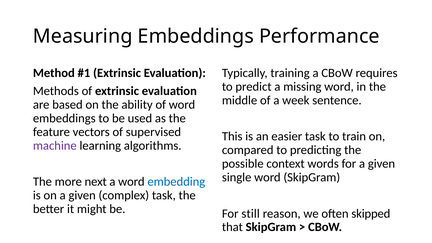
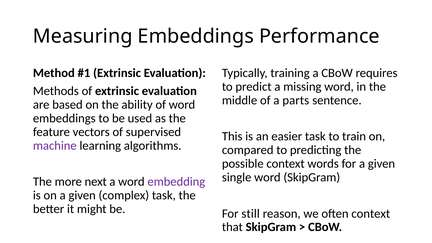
week: week -> parts
embedding colour: blue -> purple
often skipped: skipped -> context
